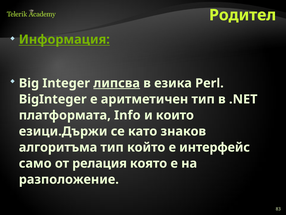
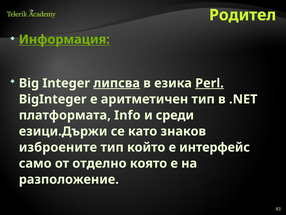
Perl underline: none -> present
които: които -> среди
алгоритъма: алгоритъма -> изброените
релация: релация -> отделно
